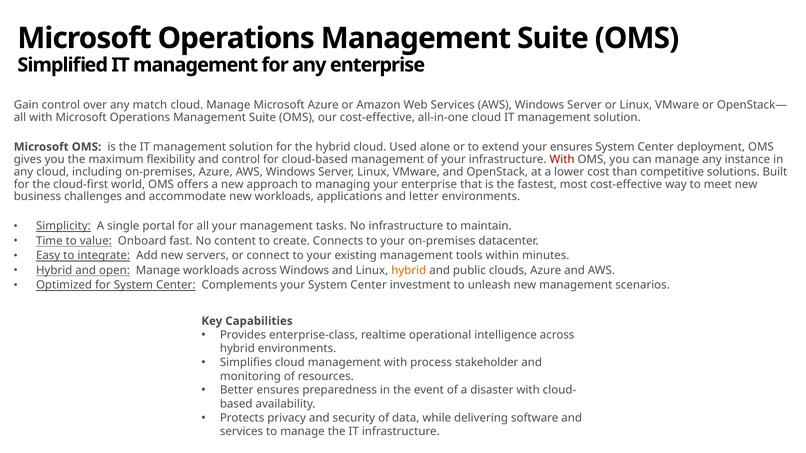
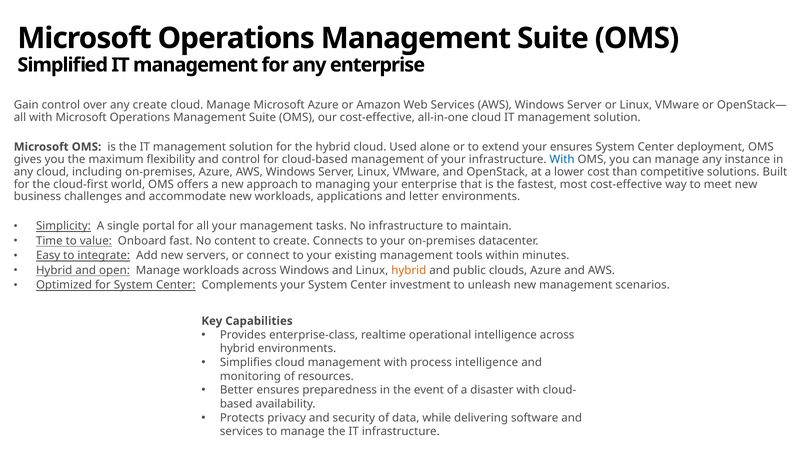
any match: match -> create
With at (562, 159) colour: red -> blue
process stakeholder: stakeholder -> intelligence
